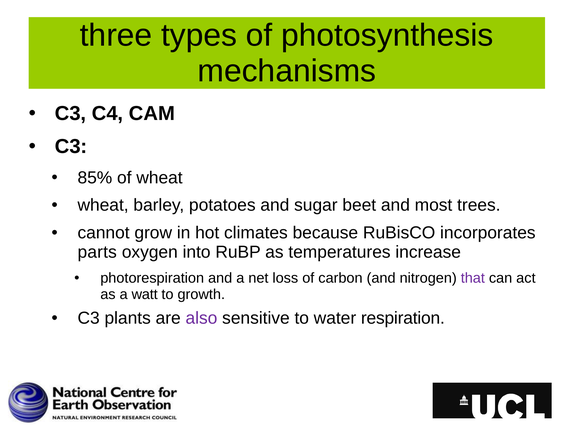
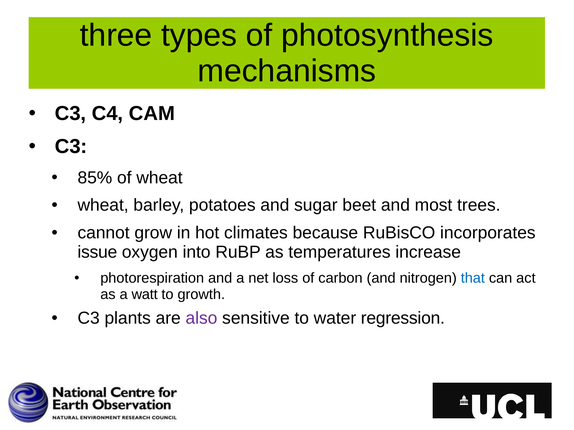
parts: parts -> issue
that colour: purple -> blue
respiration: respiration -> regression
